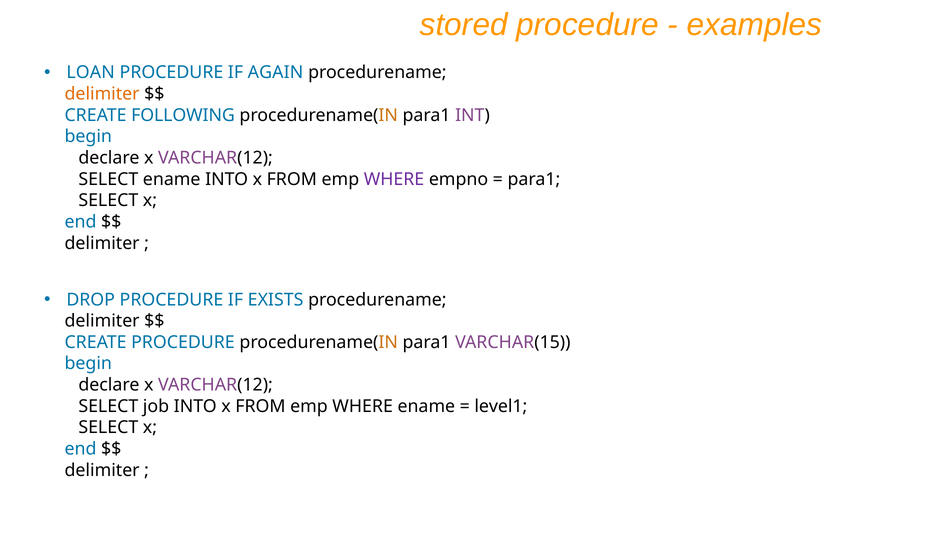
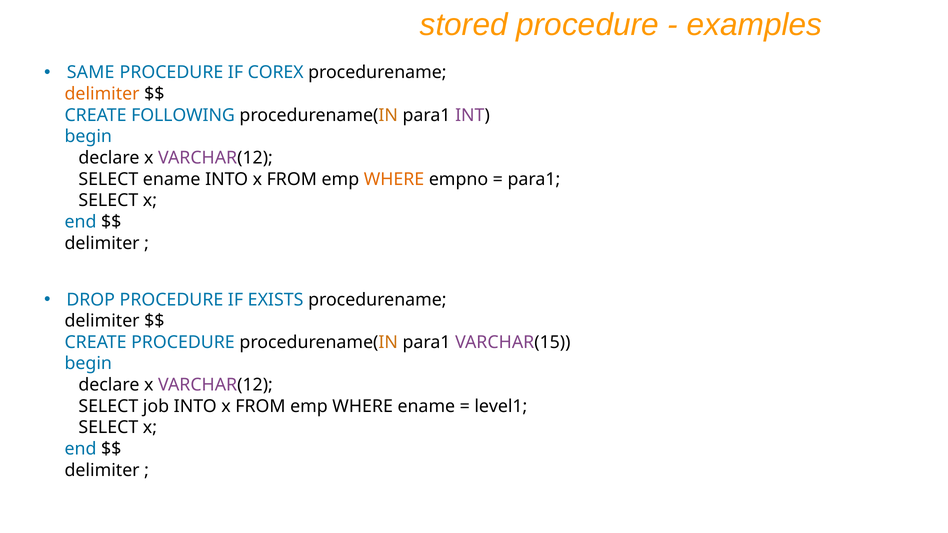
LOAN: LOAN -> SAME
AGAIN: AGAIN -> COREX
WHERE at (394, 179) colour: purple -> orange
